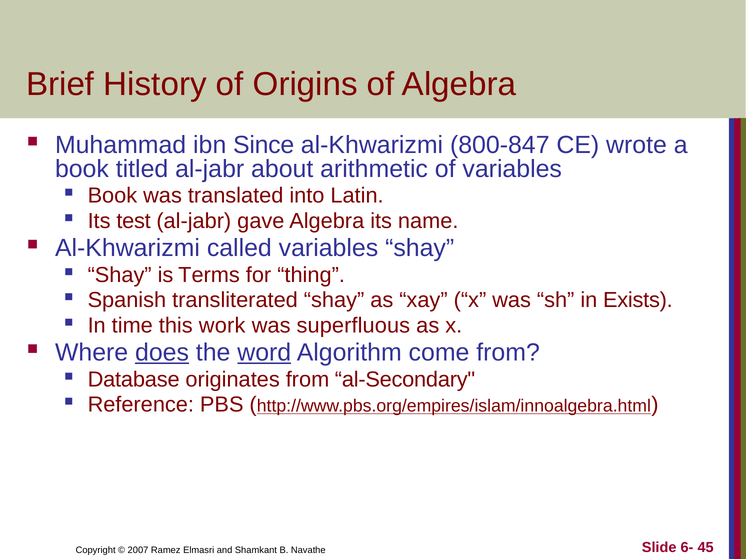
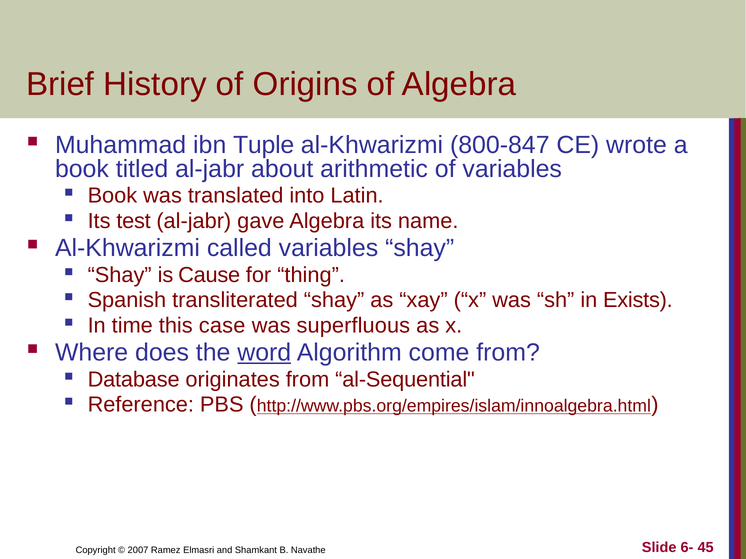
Since: Since -> Tuple
Terms: Terms -> Cause
work: work -> case
does underline: present -> none
al-Secondary: al-Secondary -> al-Sequential
